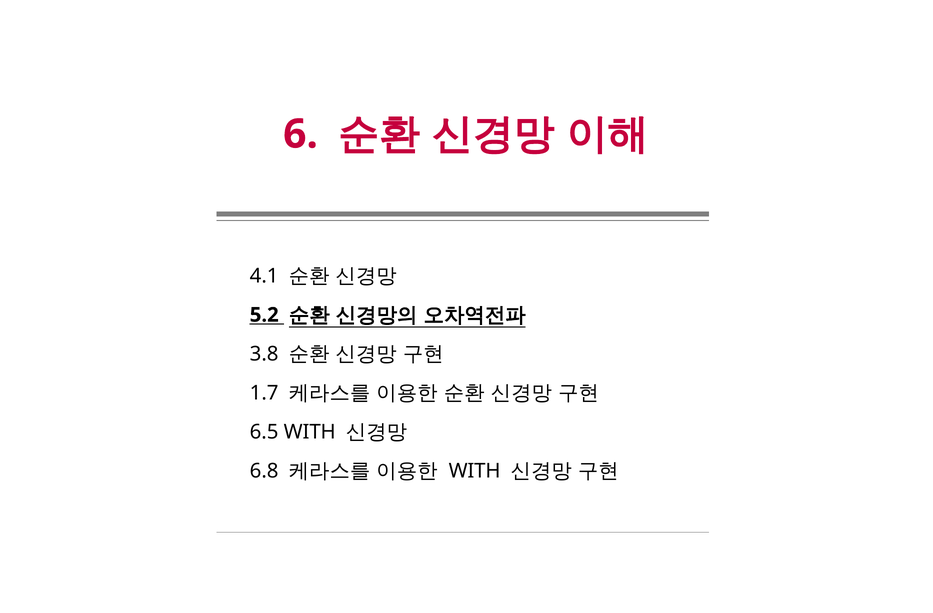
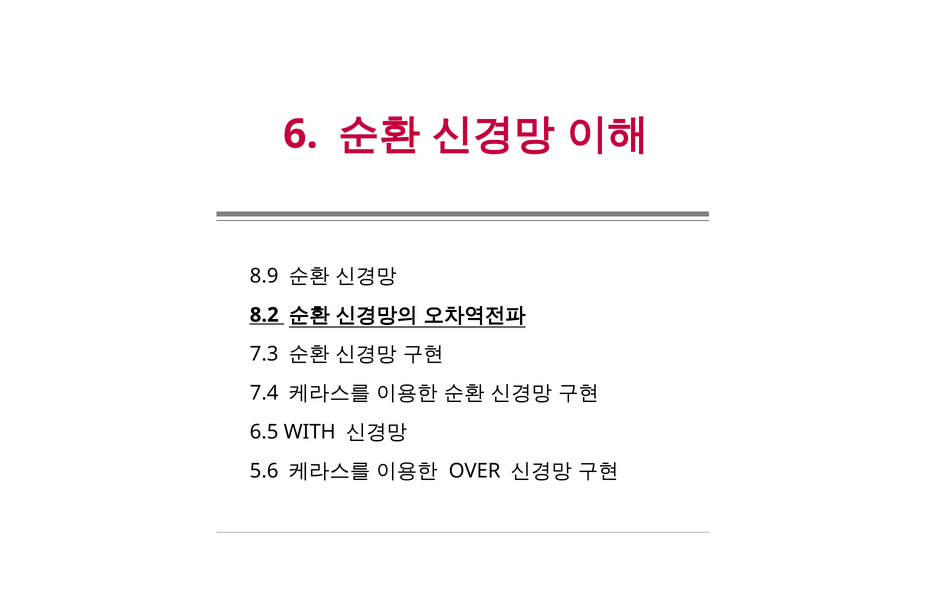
4.1: 4.1 -> 8.9
5.2: 5.2 -> 8.2
3.8: 3.8 -> 7.3
1.7: 1.7 -> 7.4
6.8: 6.8 -> 5.6
WITH at (475, 471): WITH -> OVER
